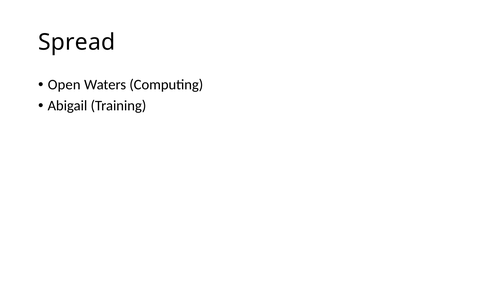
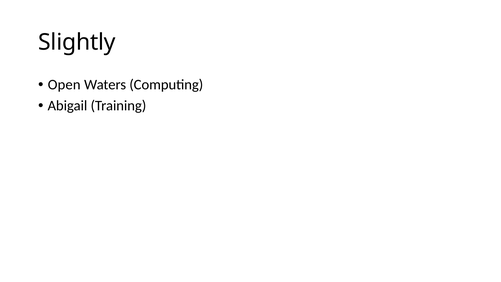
Spread: Spread -> Slightly
